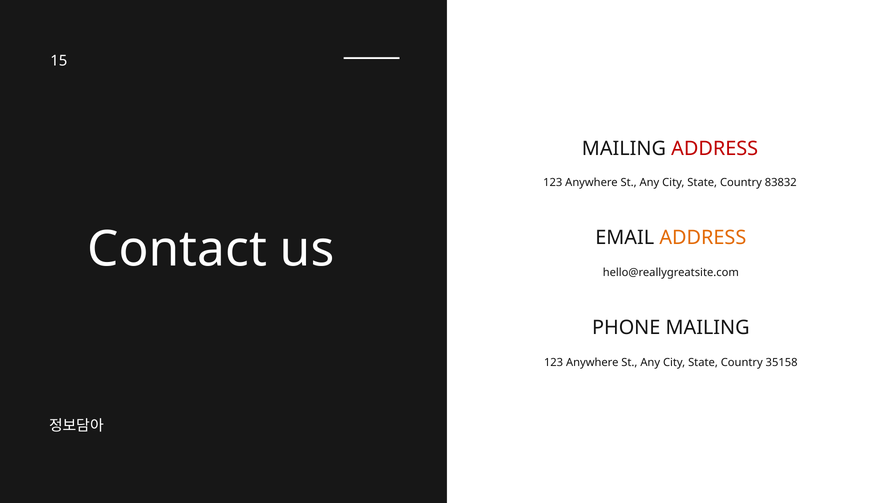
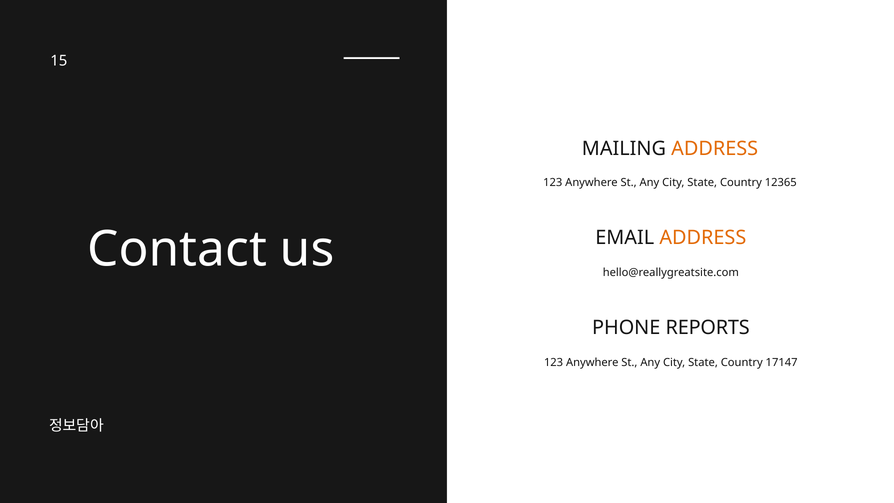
ADDRESS at (715, 148) colour: red -> orange
83832: 83832 -> 12365
PHONE MAILING: MAILING -> REPORTS
35158: 35158 -> 17147
